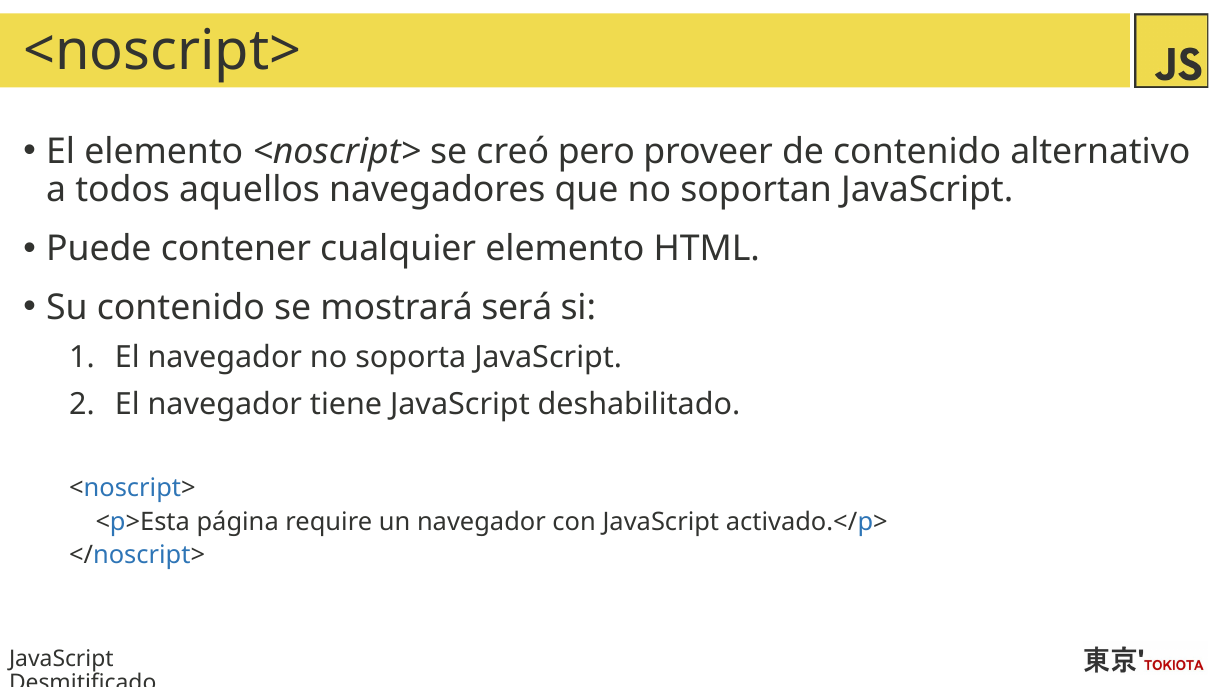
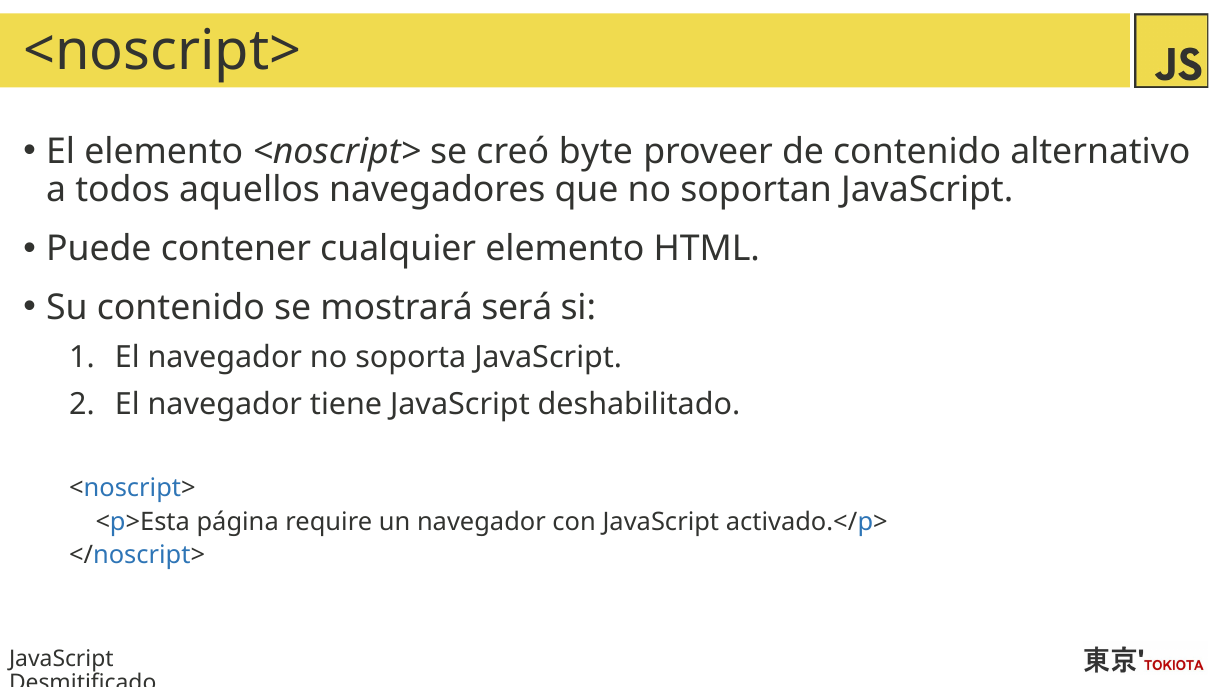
pero: pero -> byte
